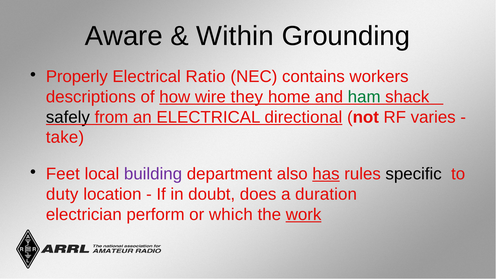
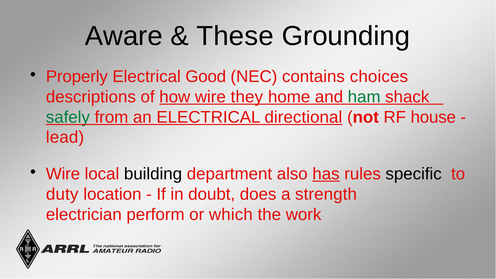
Within: Within -> These
Ratio: Ratio -> Good
workers: workers -> choices
safely colour: black -> green
varies: varies -> house
take: take -> lead
Feet at (63, 174): Feet -> Wire
building colour: purple -> black
duration: duration -> strength
work underline: present -> none
